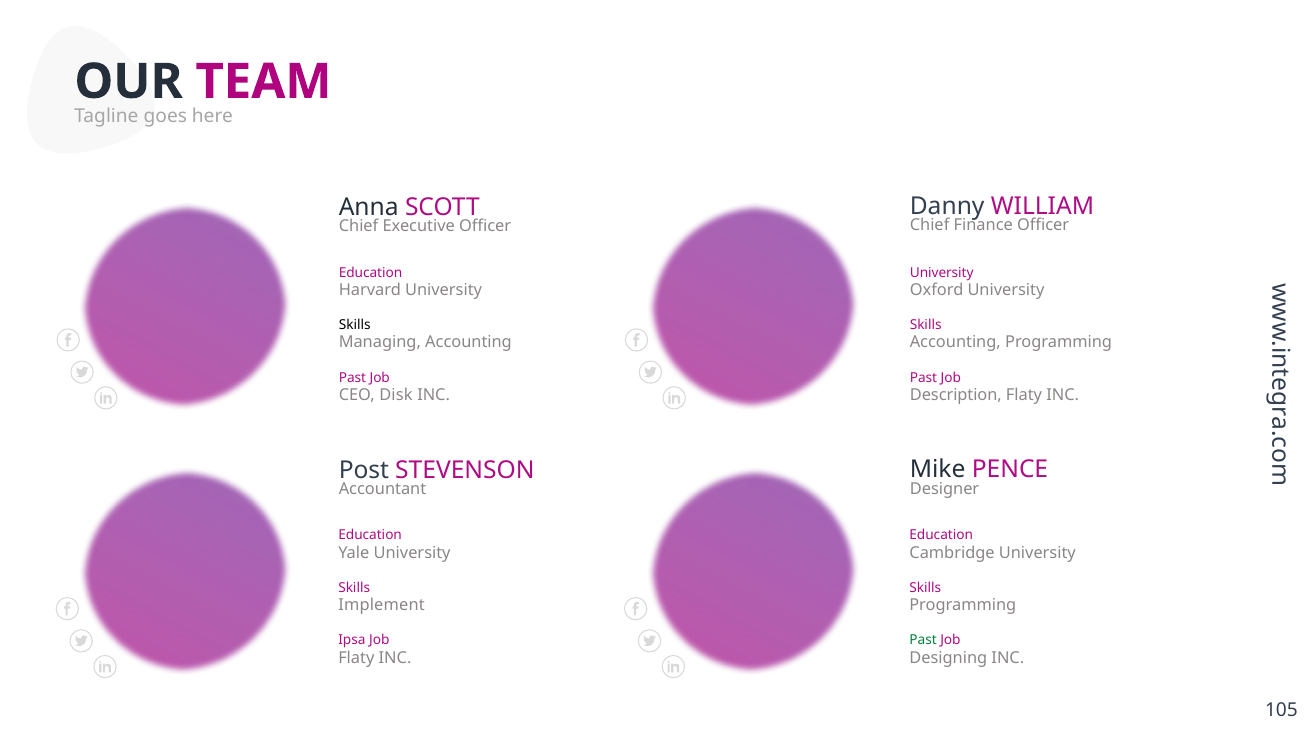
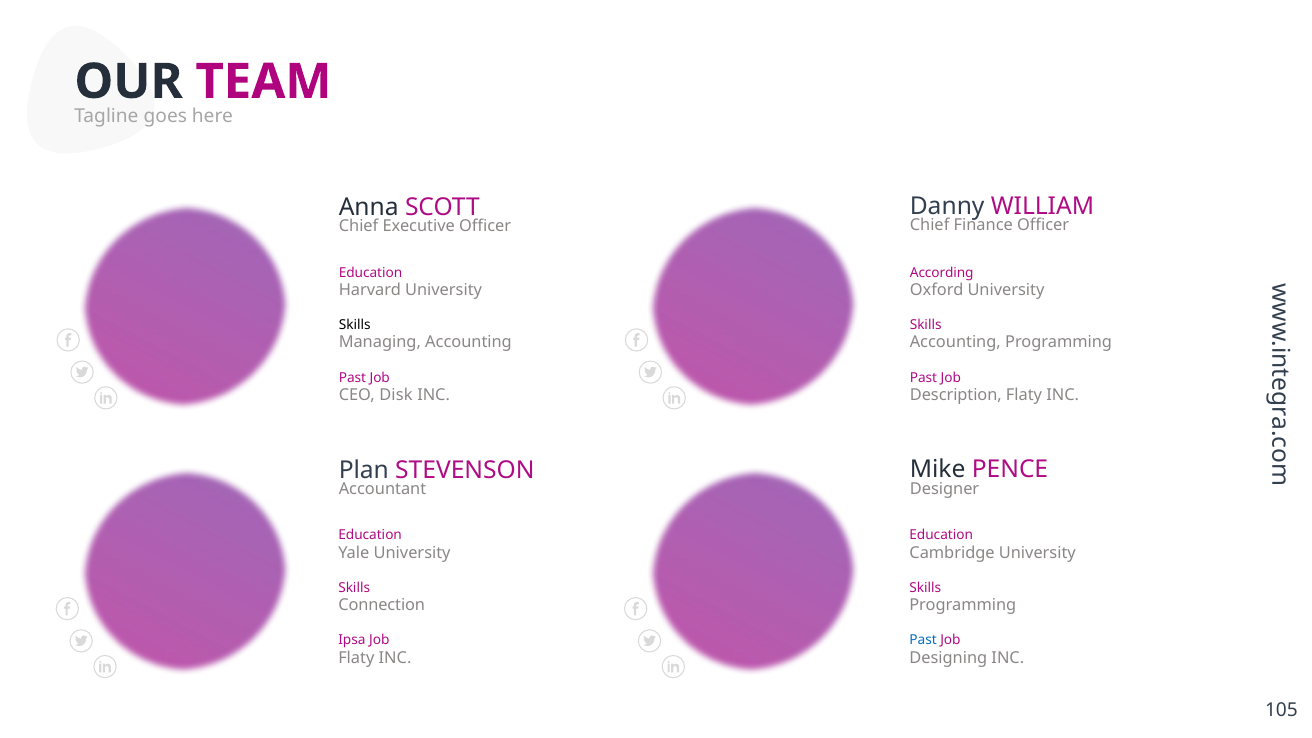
University at (942, 273): University -> According
Post: Post -> Plan
Implement: Implement -> Connection
Past at (923, 640) colour: green -> blue
